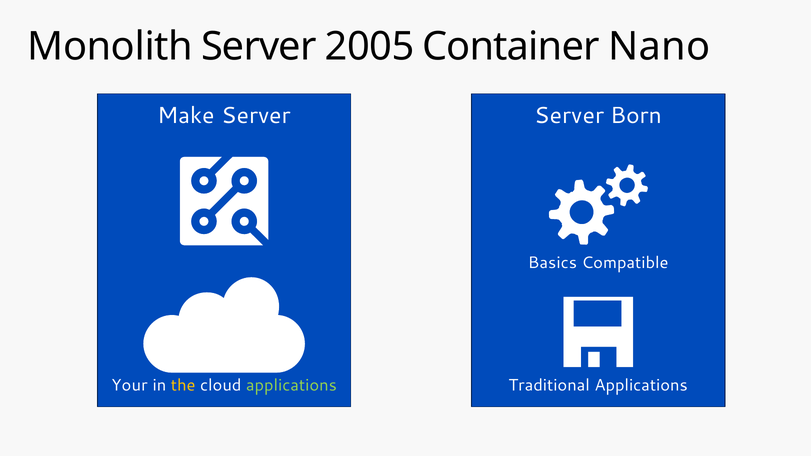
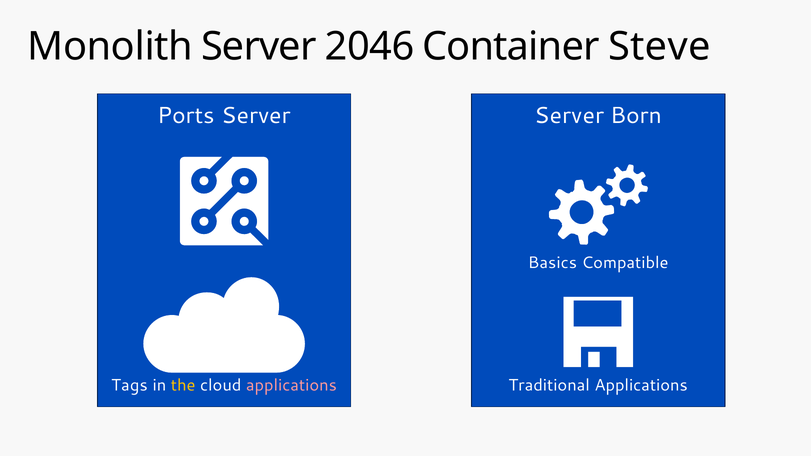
2005: 2005 -> 2046
Nano: Nano -> Steve
Make: Make -> Ports
Your: Your -> Tags
applications at (291, 385) colour: light green -> pink
